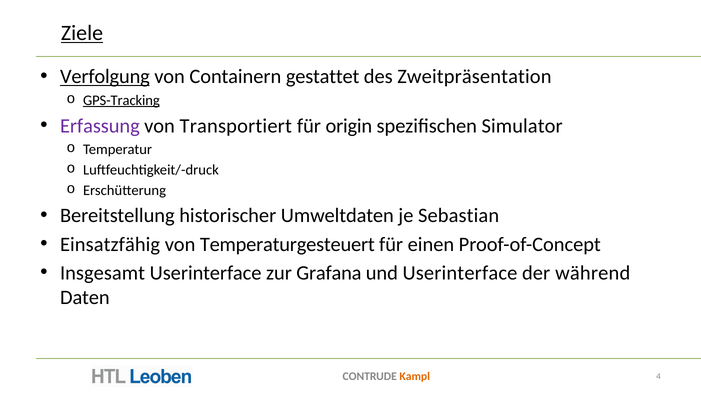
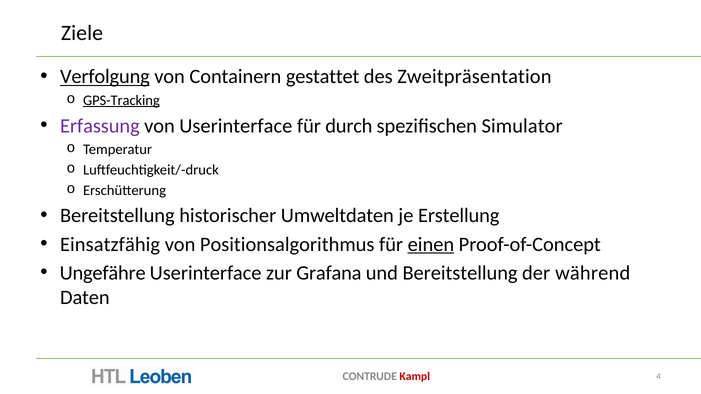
Ziele underline: present -> none
von Transportiert: Transportiert -> Userinterface
origin: origin -> durch
Sebastian: Sebastian -> Erstellung
Temperaturgesteuert: Temperaturgesteuert -> Positionsalgorithmus
einen underline: none -> present
Insgesamt: Insgesamt -> Ungefähre
und Userinterface: Userinterface -> Bereitstellung
Kampl colour: orange -> red
